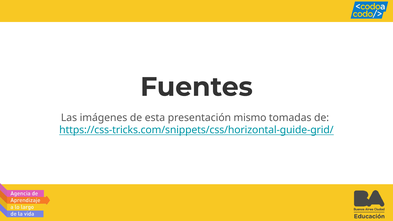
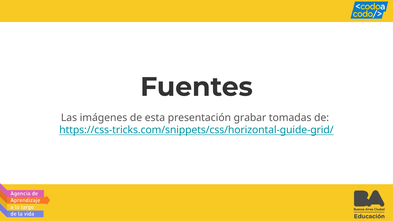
mismo: mismo -> grabar
